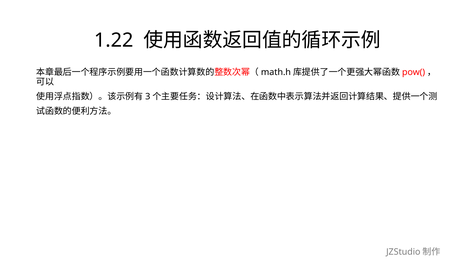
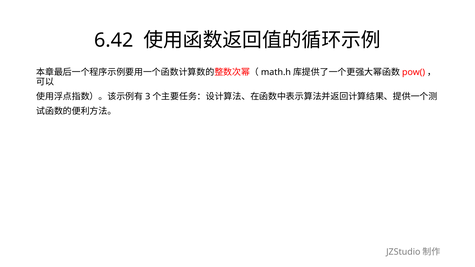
1.22: 1.22 -> 6.42
